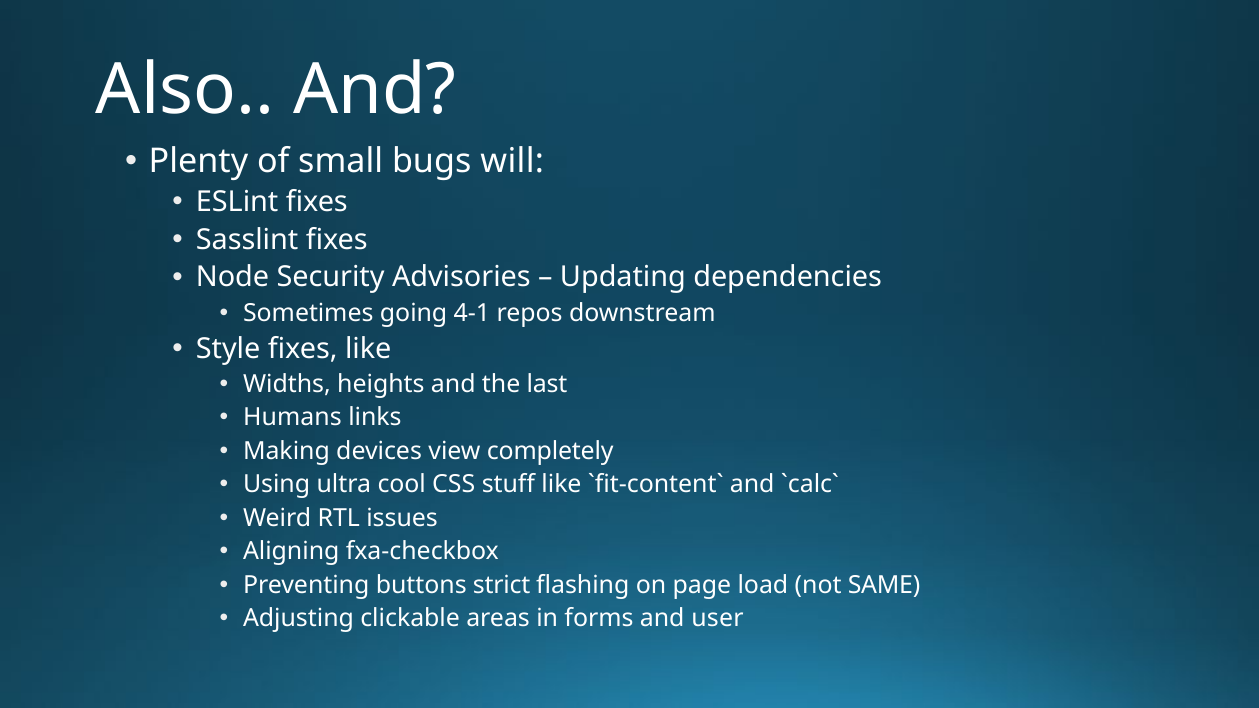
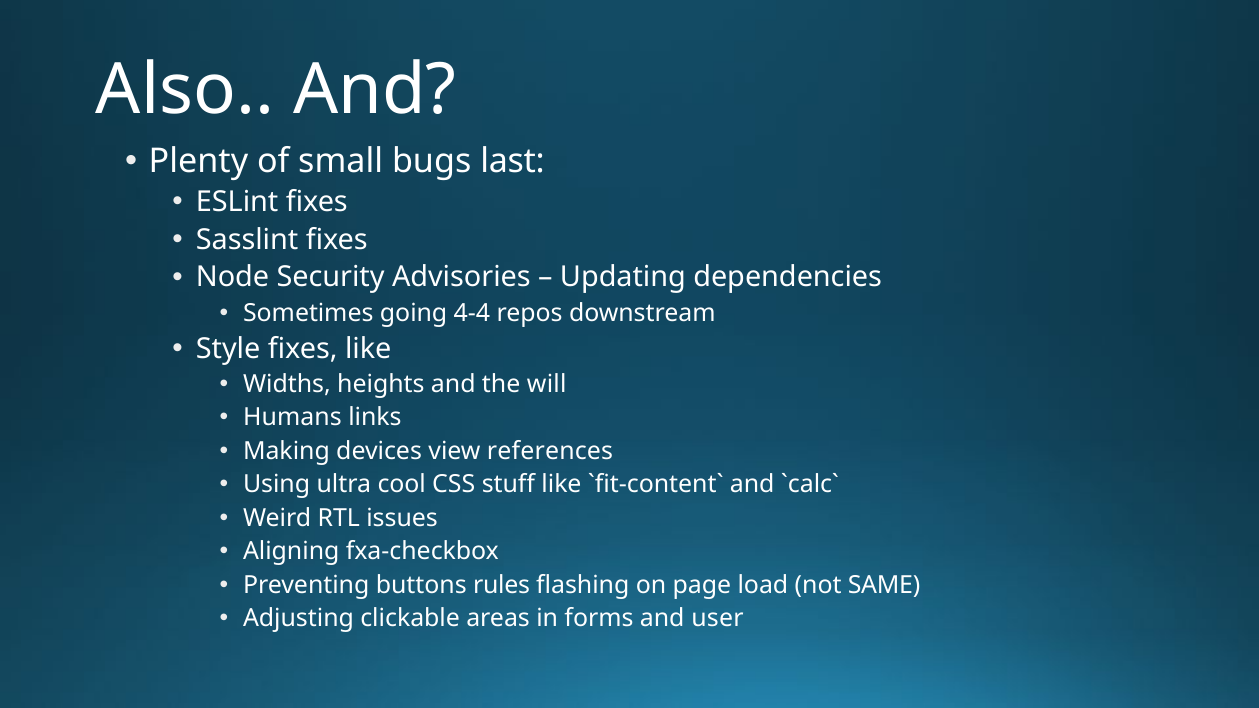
will: will -> last
4-1: 4-1 -> 4-4
last: last -> will
completely: completely -> references
strict: strict -> rules
